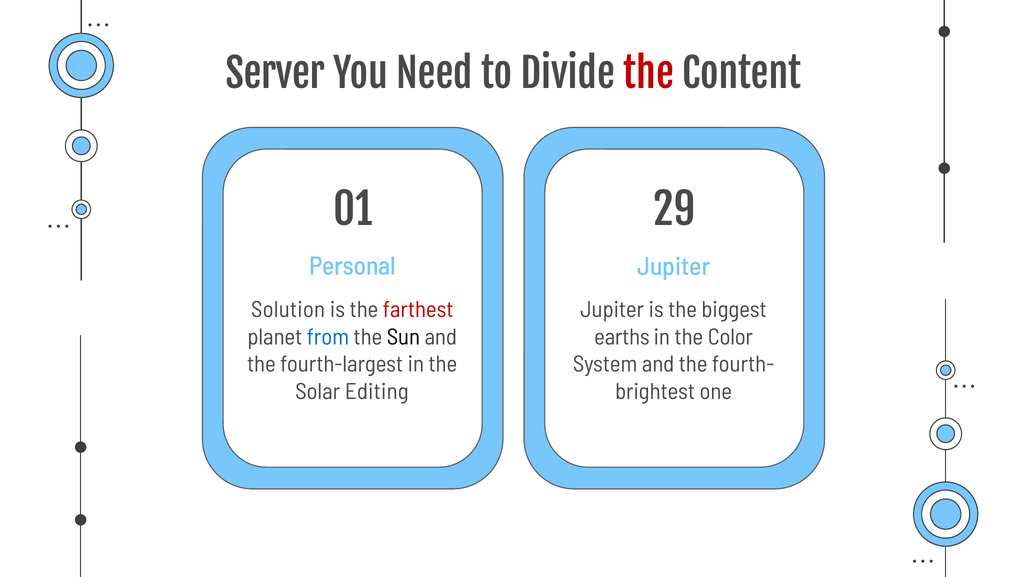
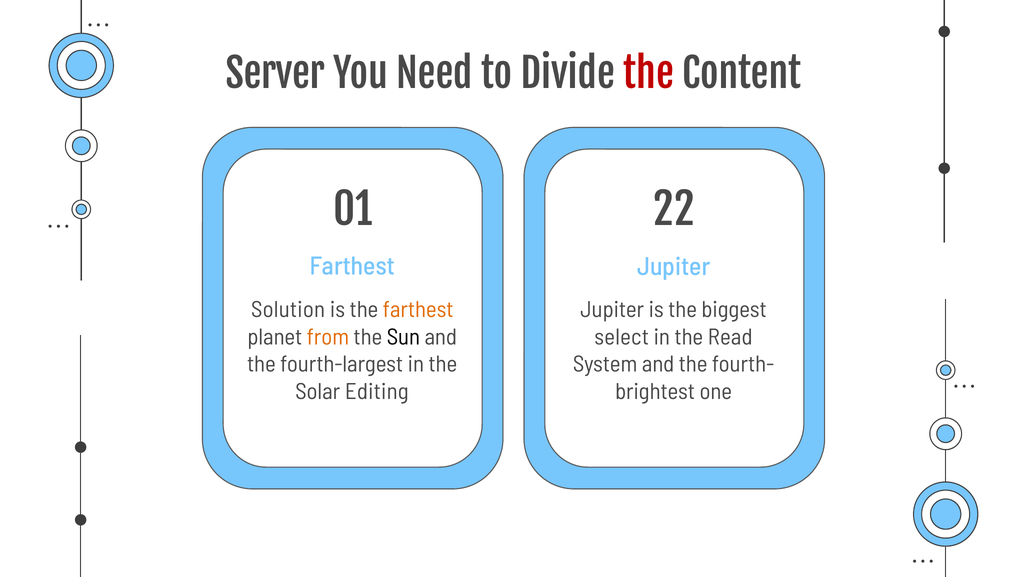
29: 29 -> 22
Personal at (352, 267): Personal -> Farthest
farthest at (418, 310) colour: red -> orange
from colour: blue -> orange
earths: earths -> select
Color: Color -> Read
